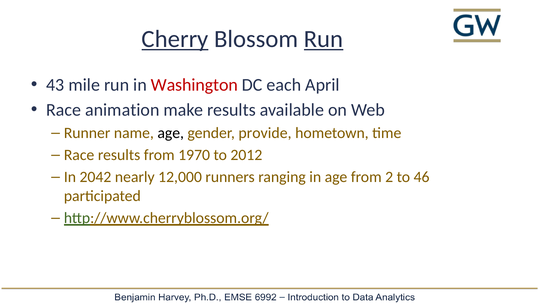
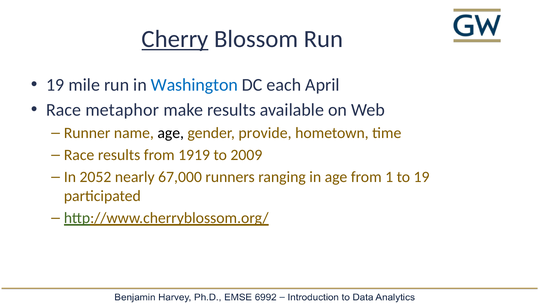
Run at (324, 39) underline: present -> none
43 at (55, 85): 43 -> 19
Washington colour: red -> blue
animation: animation -> metaphor
1970: 1970 -> 1919
2012: 2012 -> 2009
2042: 2042 -> 2052
12,000: 12,000 -> 67,000
2: 2 -> 1
to 46: 46 -> 19
